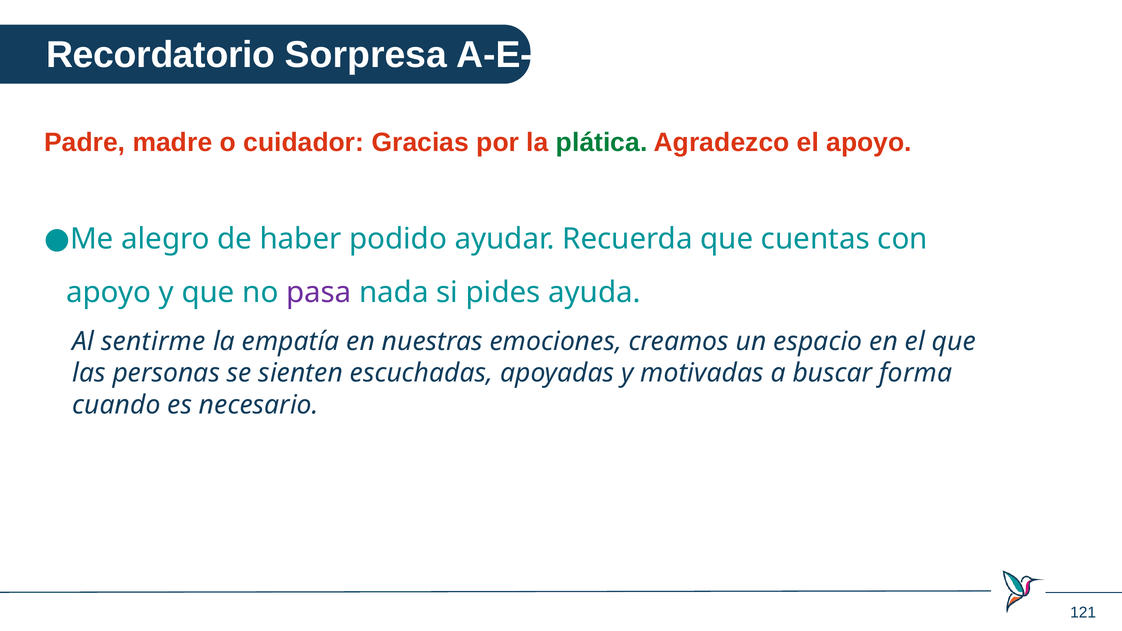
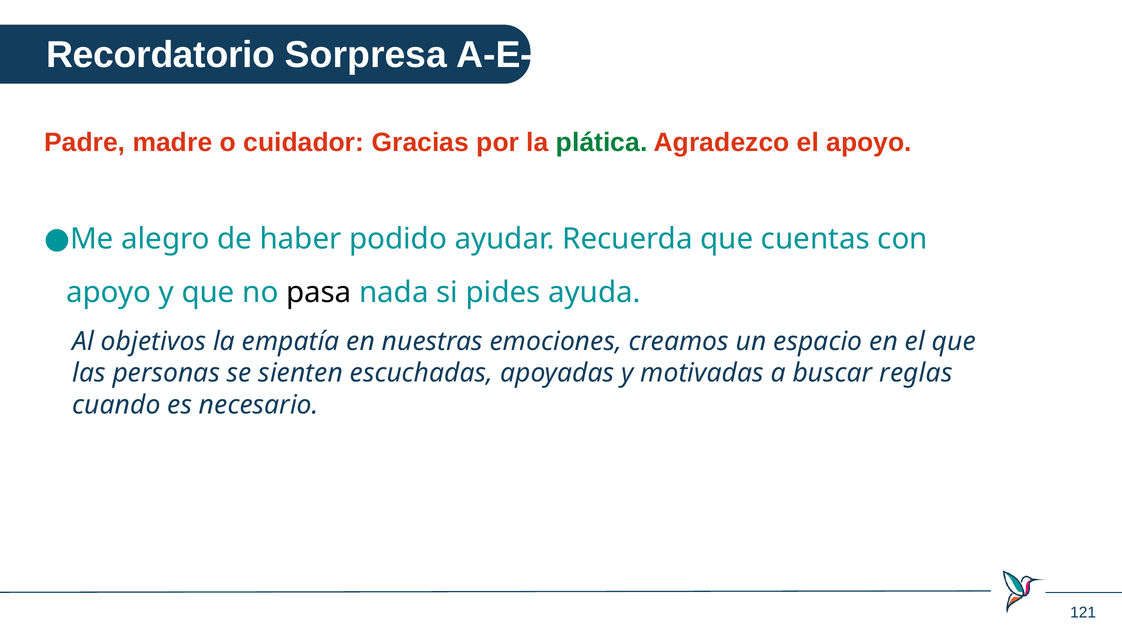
pasa colour: purple -> black
sentirme: sentirme -> objetivos
forma: forma -> reglas
